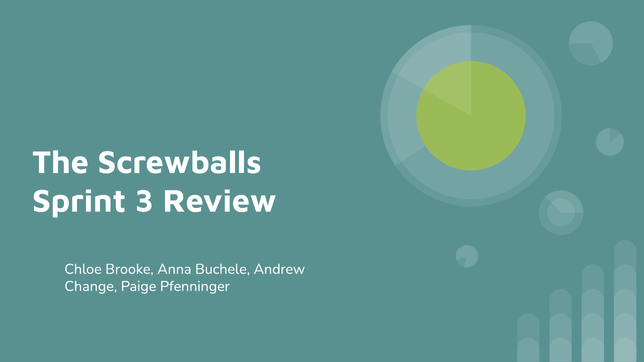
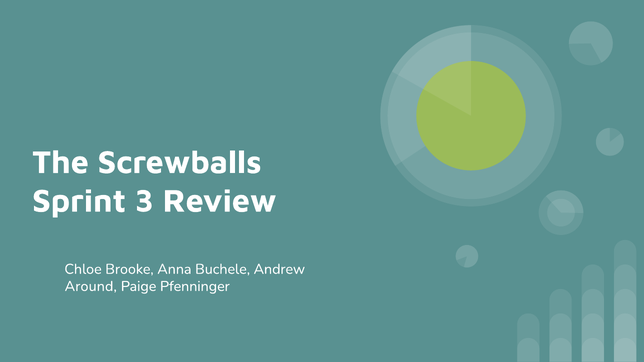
Change: Change -> Around
